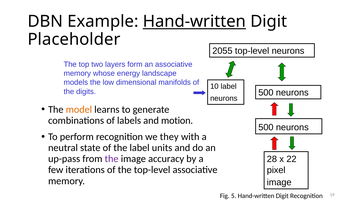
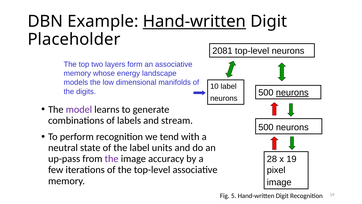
2055: 2055 -> 2081
neurons at (292, 93) underline: none -> present
model colour: orange -> purple
motion: motion -> stream
they: they -> tend
x 22: 22 -> 19
